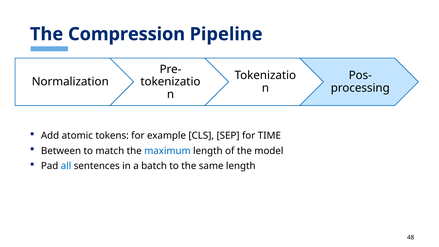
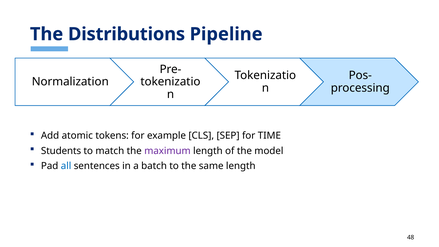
Compression: Compression -> Distributions
Between: Between -> Students
maximum colour: blue -> purple
